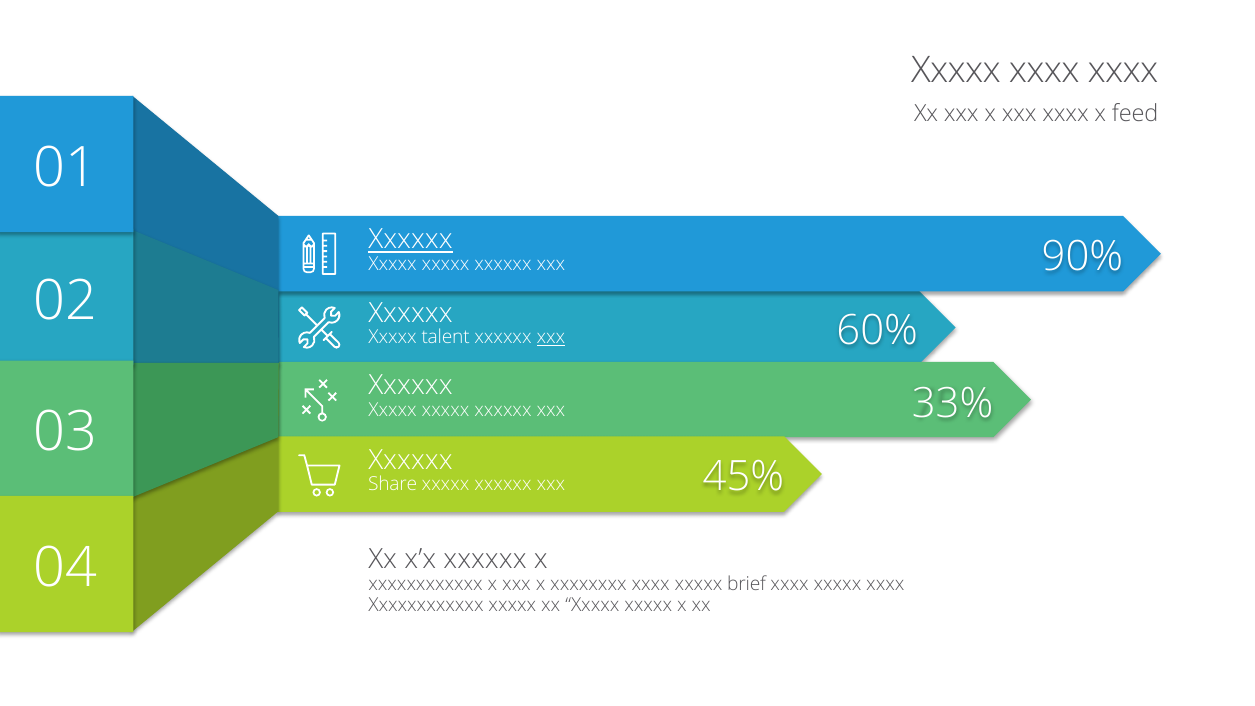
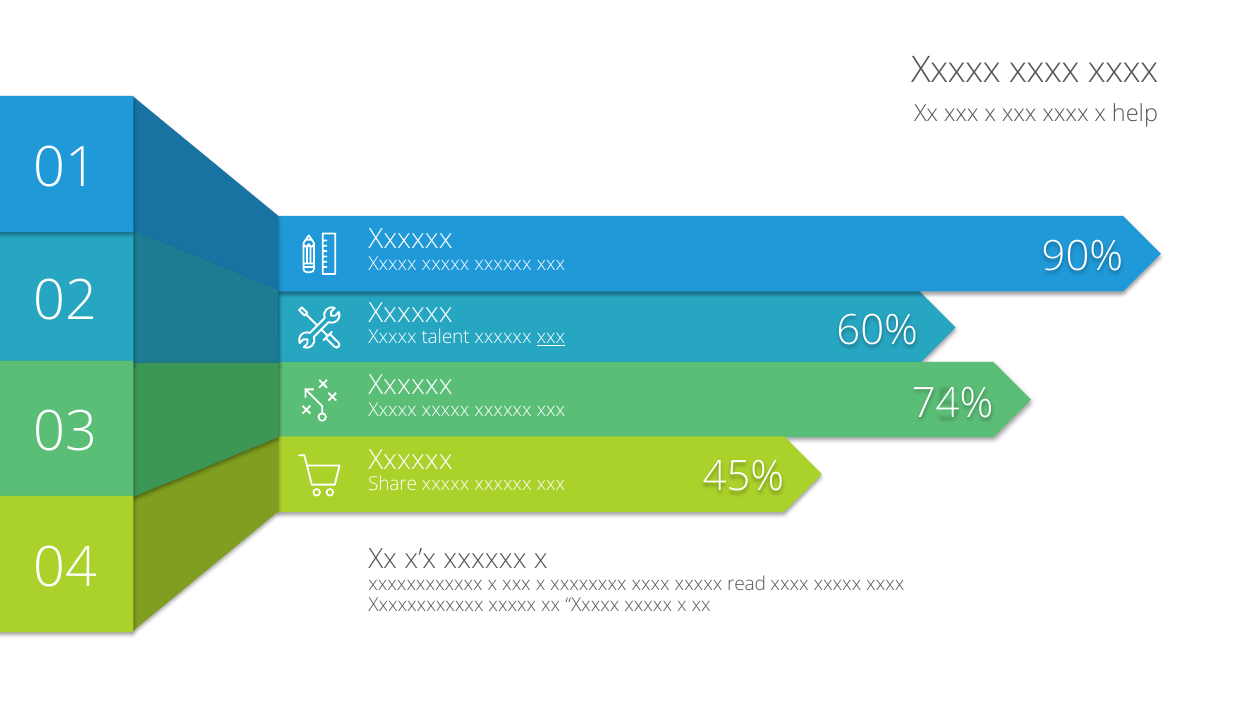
feed: feed -> help
Xxxxxx at (411, 240) underline: present -> none
33%: 33% -> 74%
brief: brief -> read
